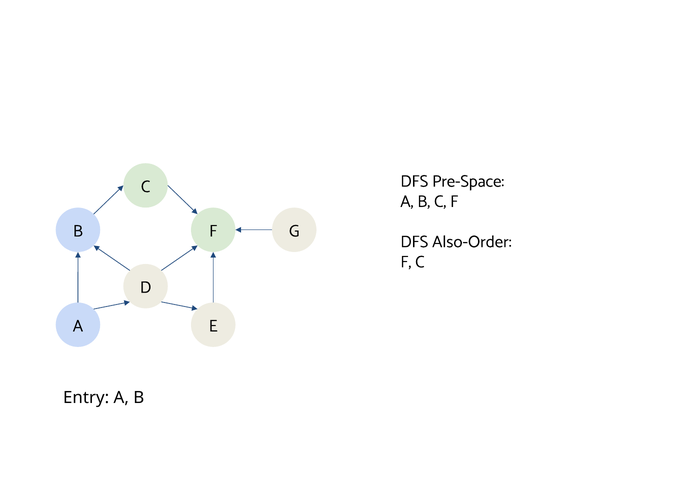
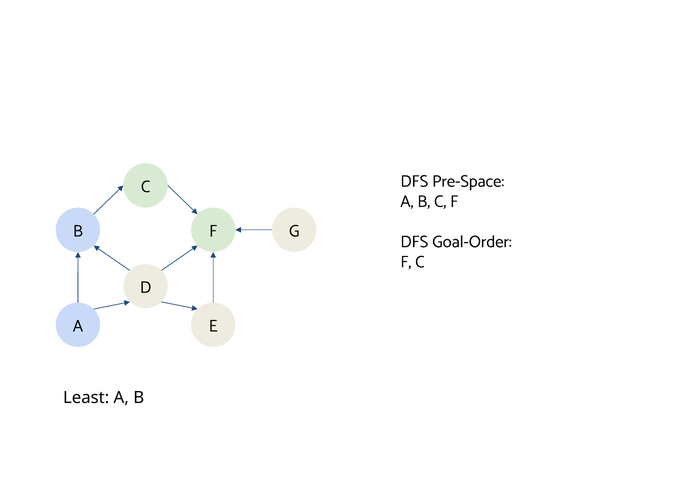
Also-Order: Also-Order -> Goal-Order
Entry: Entry -> Least
